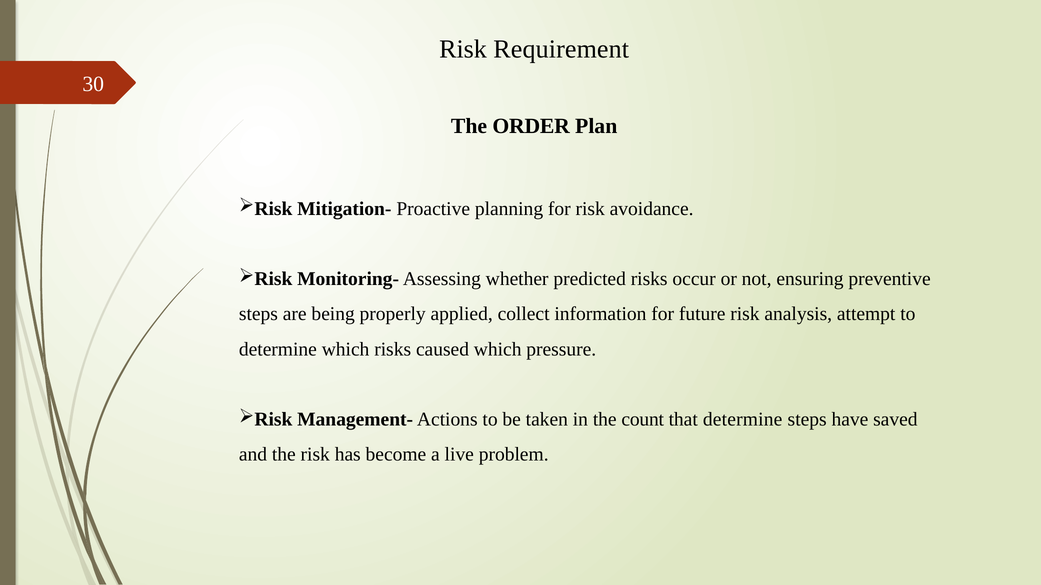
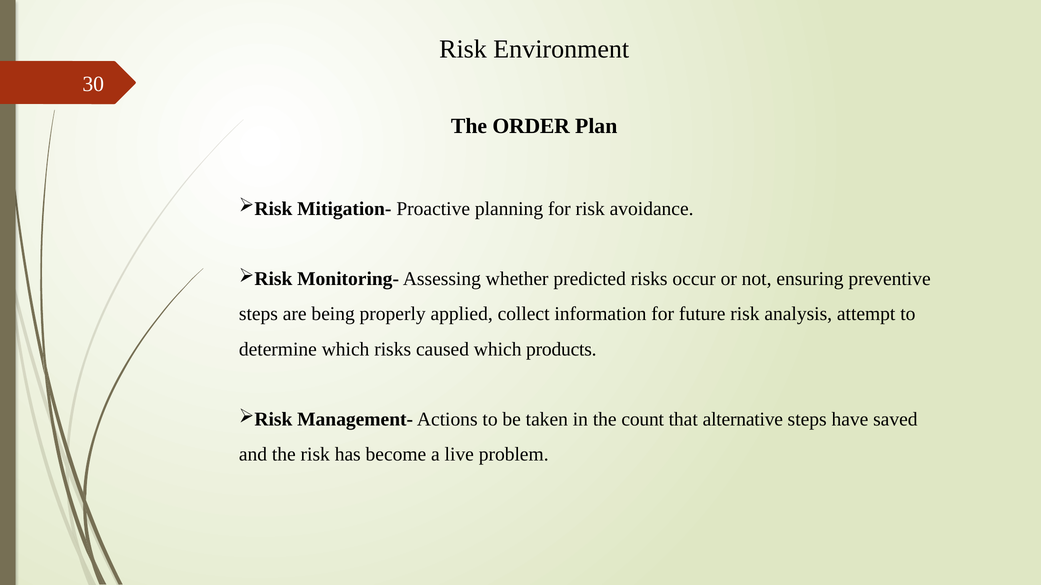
Requirement: Requirement -> Environment
pressure: pressure -> products
that determine: determine -> alternative
